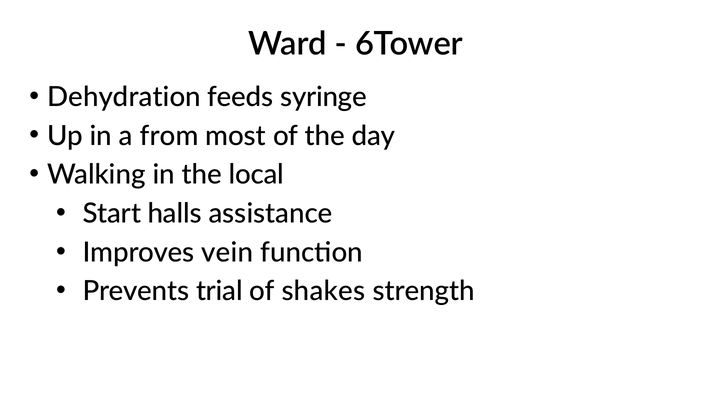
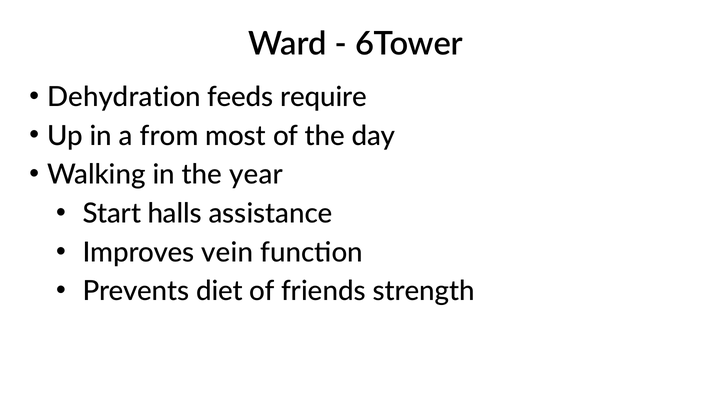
syringe: syringe -> require
local: local -> year
trial: trial -> diet
shakes: shakes -> friends
